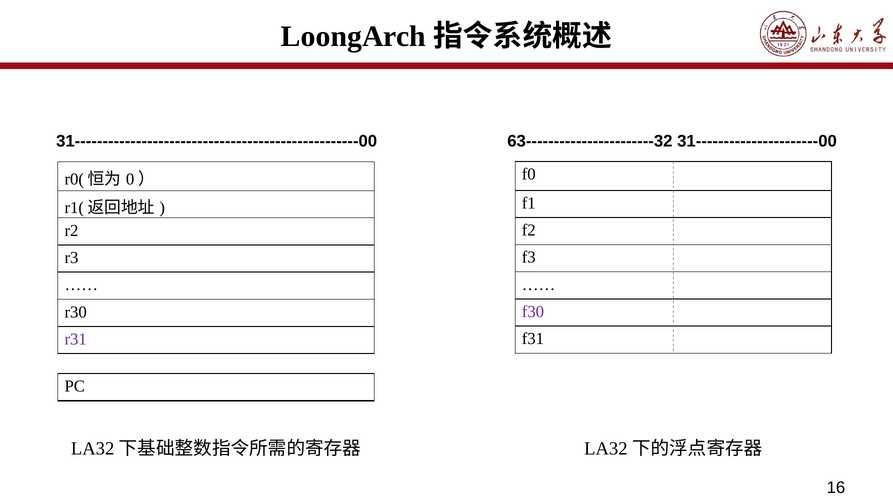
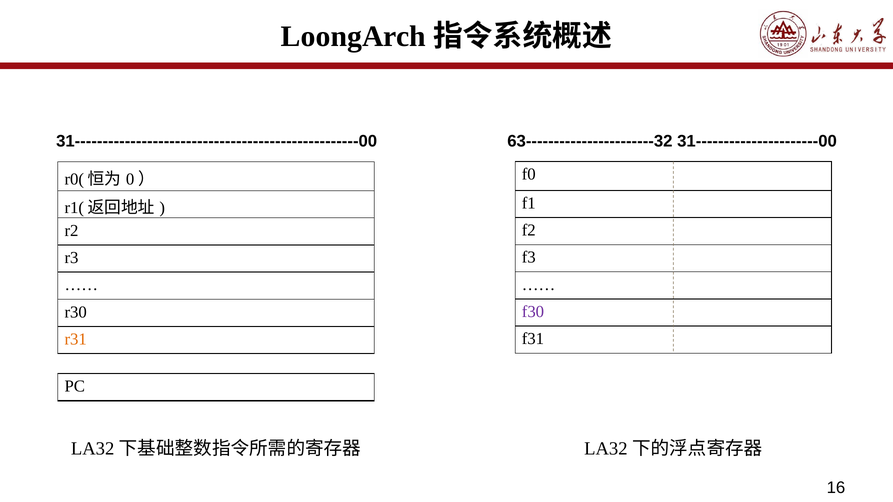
r31 colour: purple -> orange
